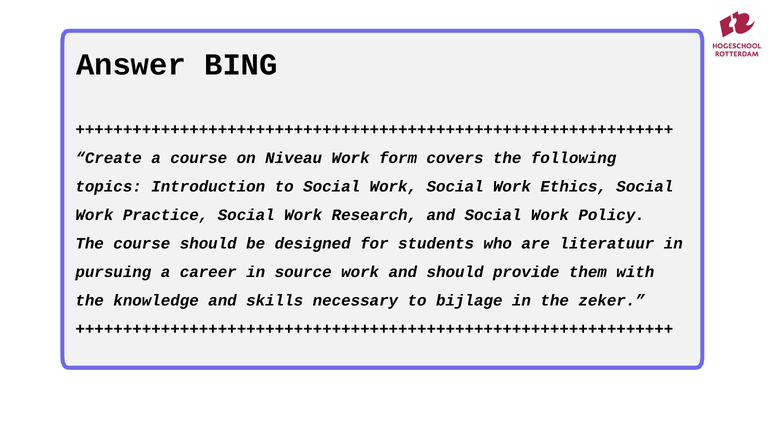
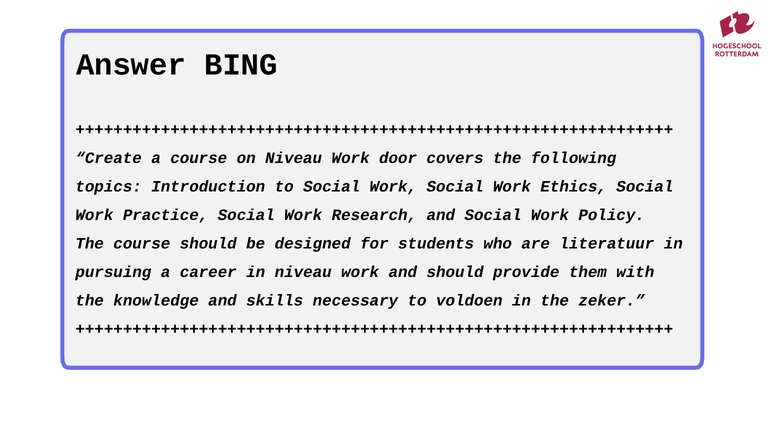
form: form -> door
in source: source -> niveau
bijlage: bijlage -> voldoen
